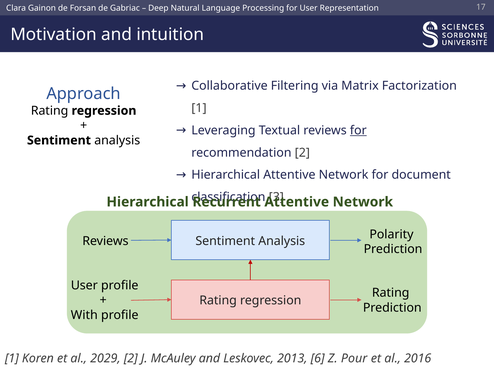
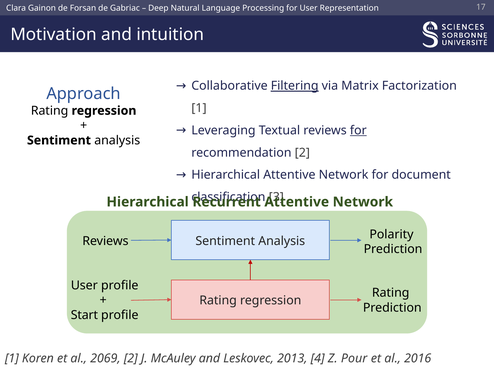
Filtering underline: none -> present
With: With -> Start
2029: 2029 -> 2069
6: 6 -> 4
